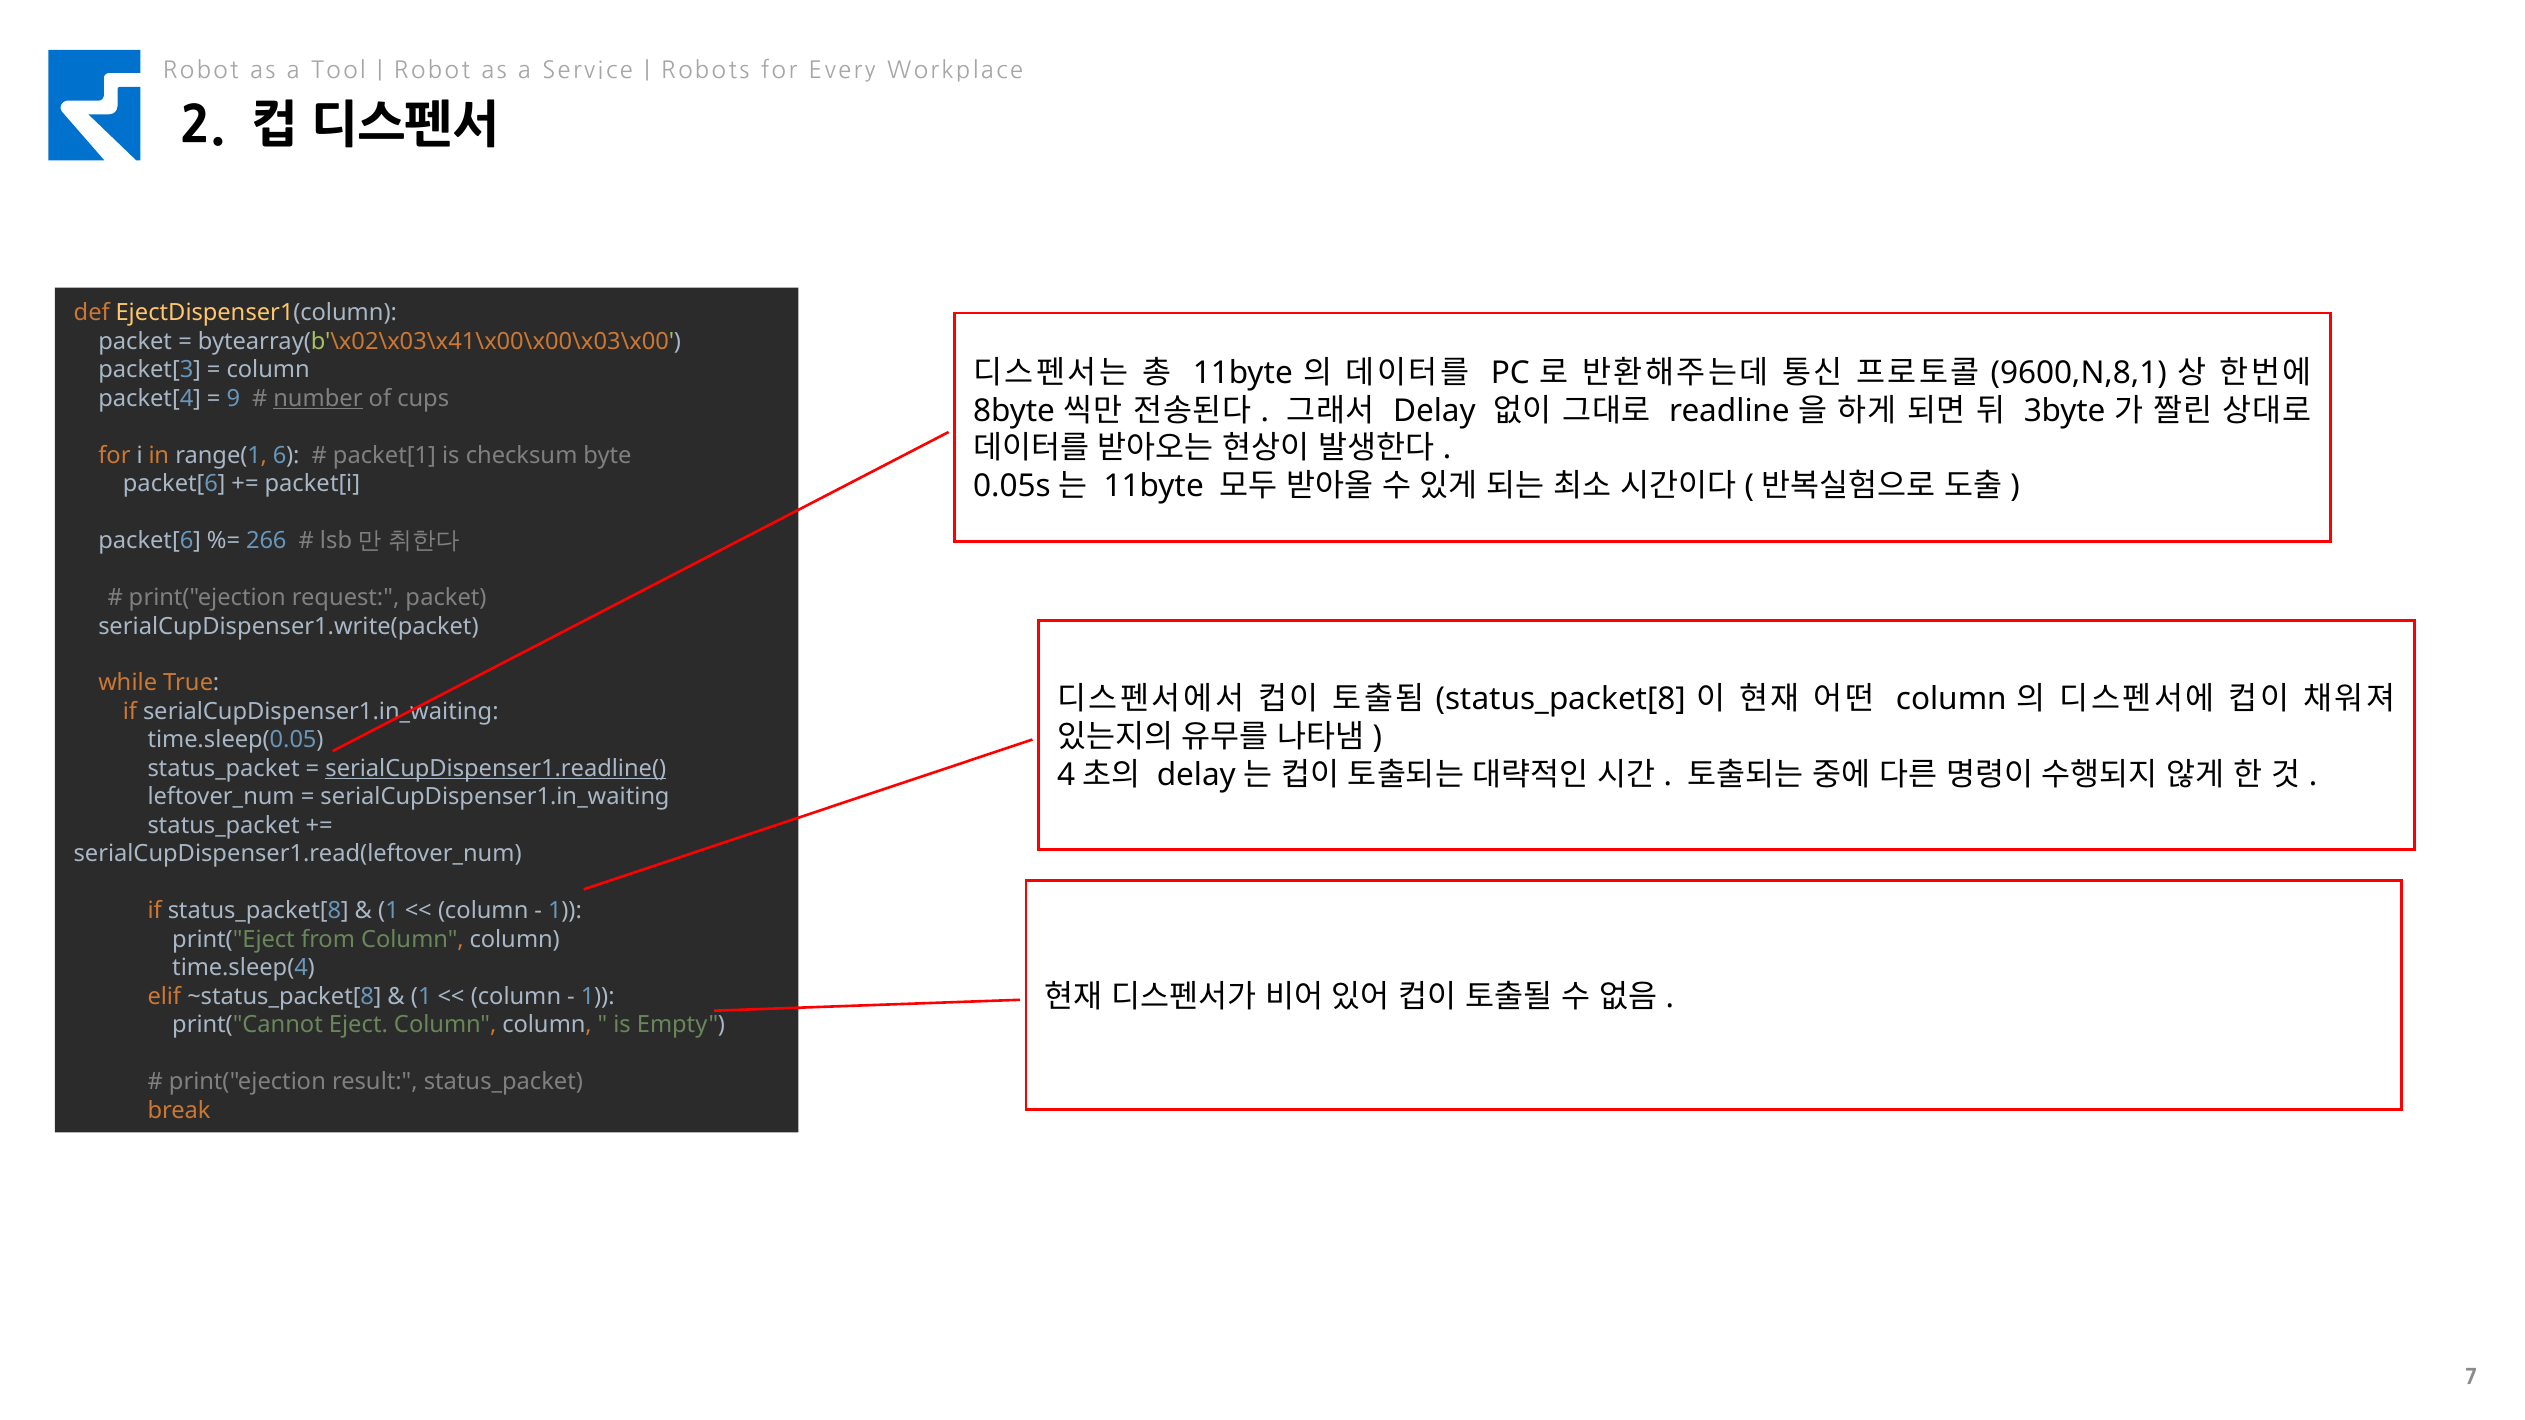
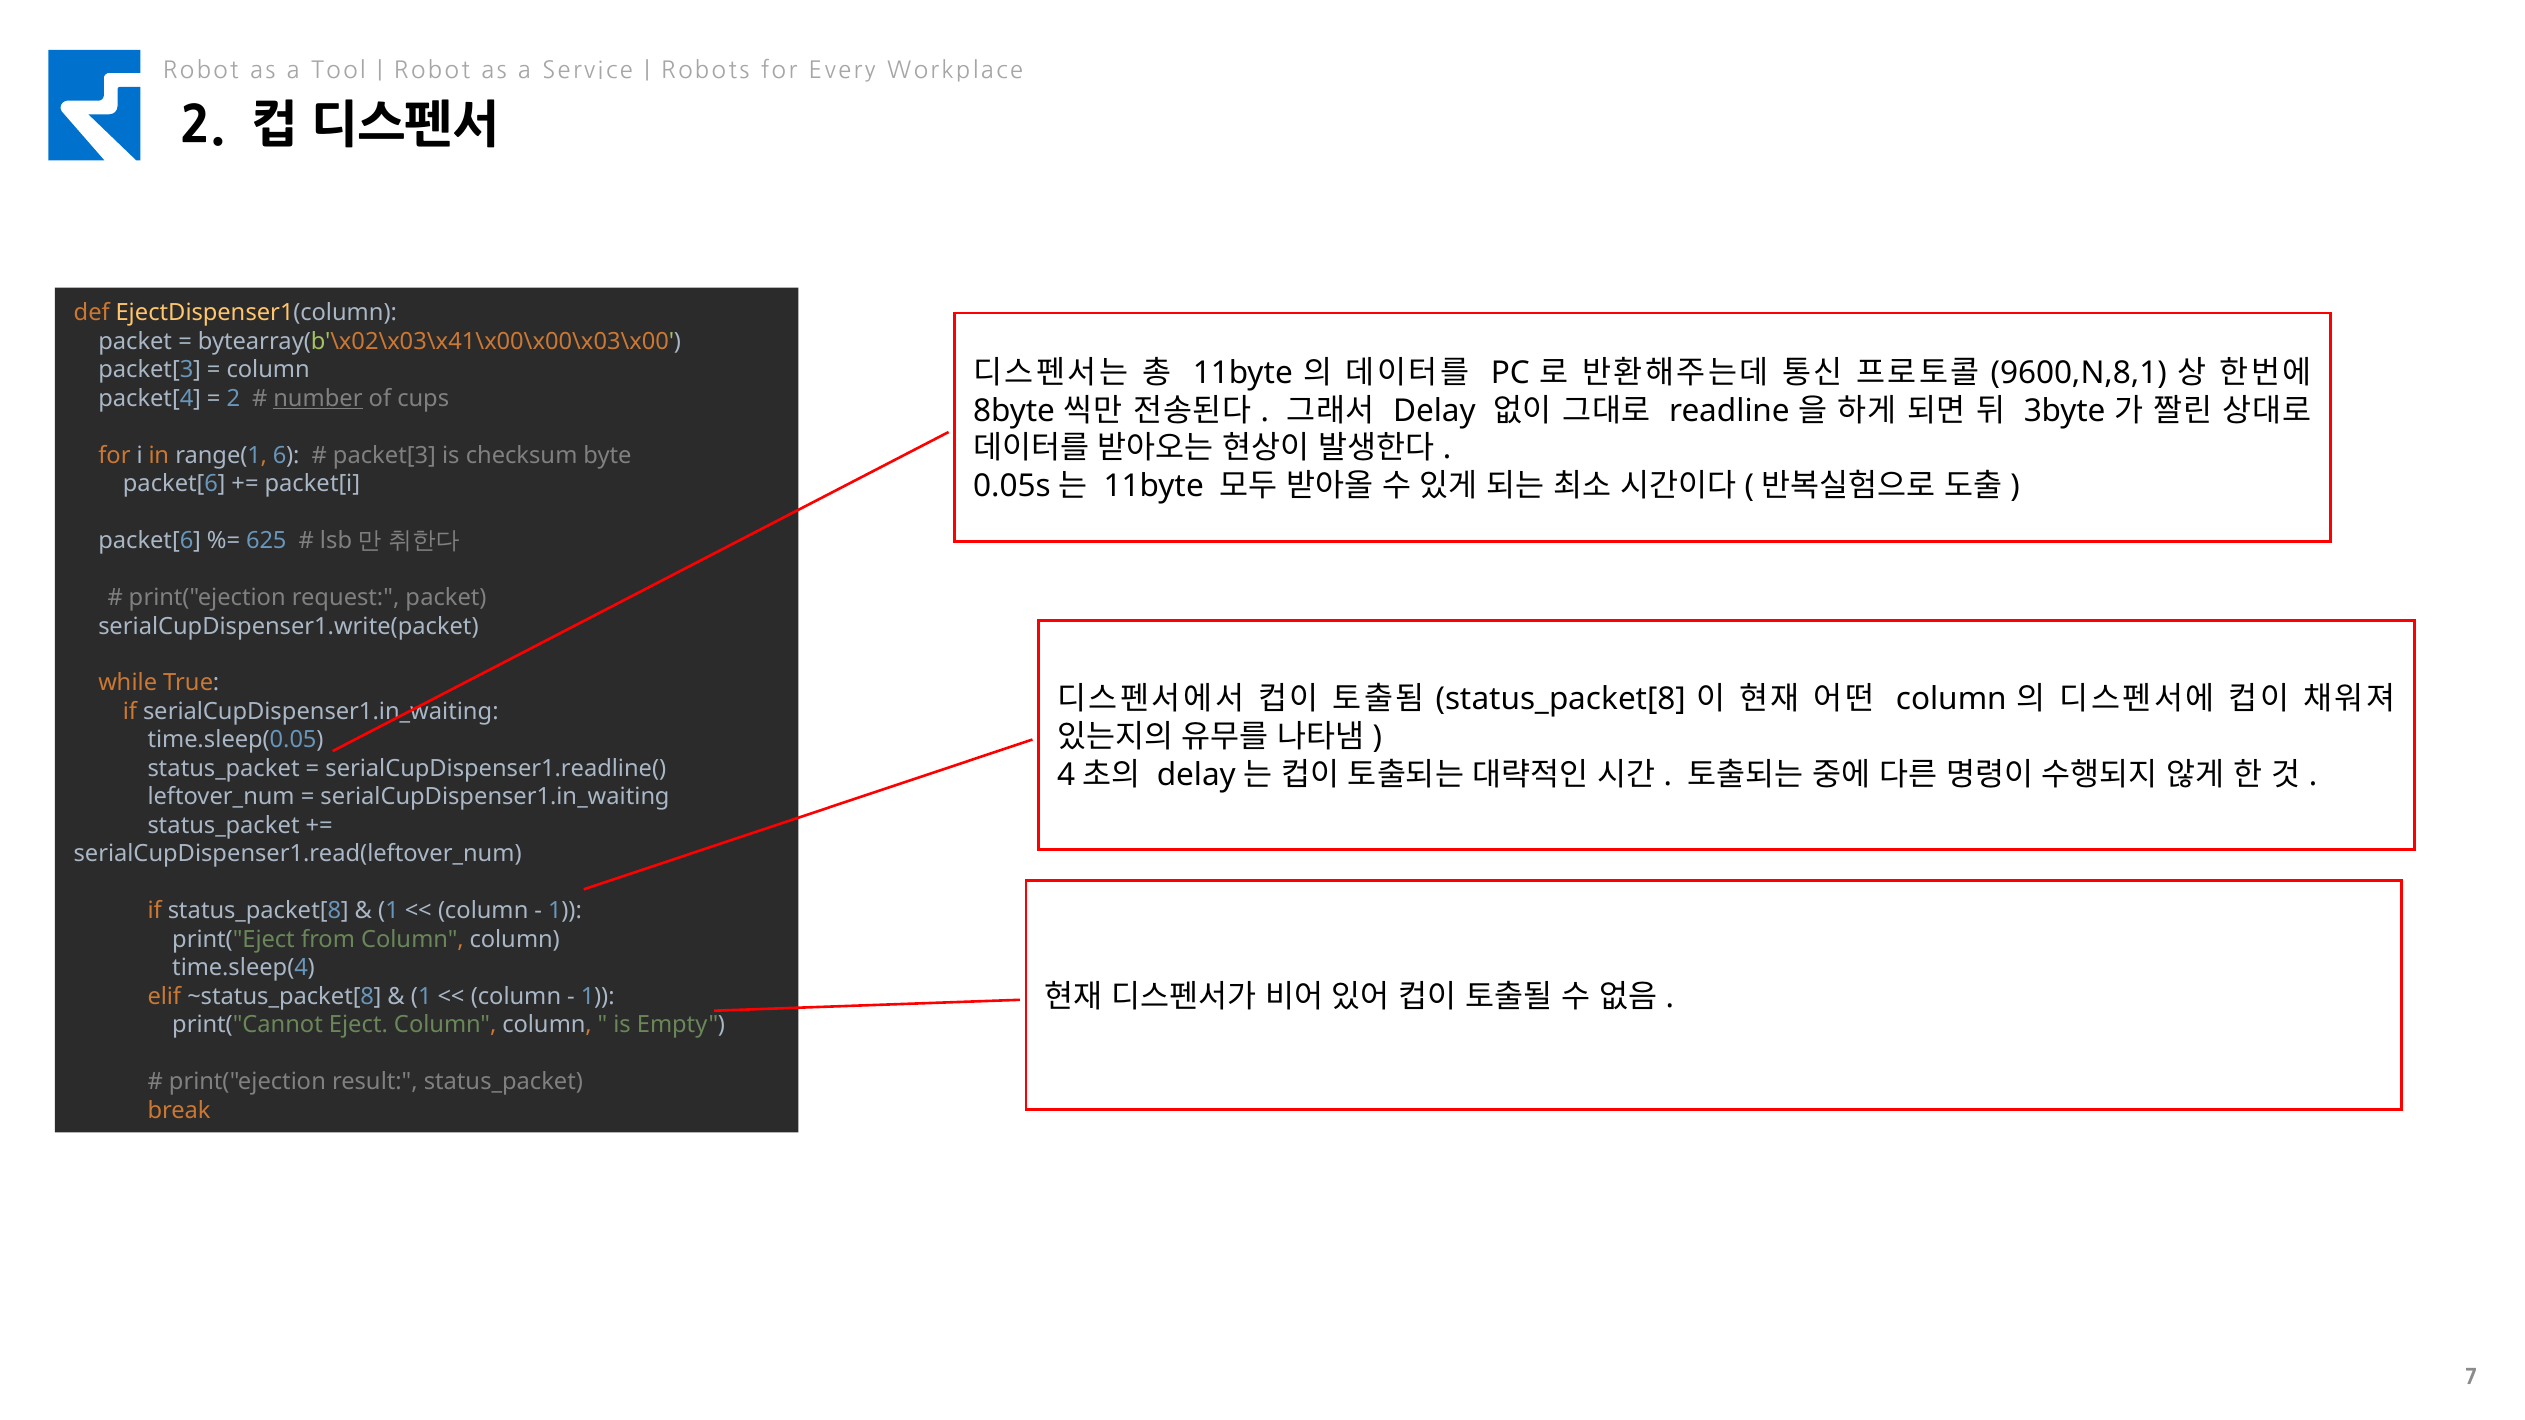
9 at (233, 399): 9 -> 2
packet[1 at (384, 455): packet[1 -> packet[3
266: 266 -> 625
serialCupDispenser1.readline( underline: present -> none
